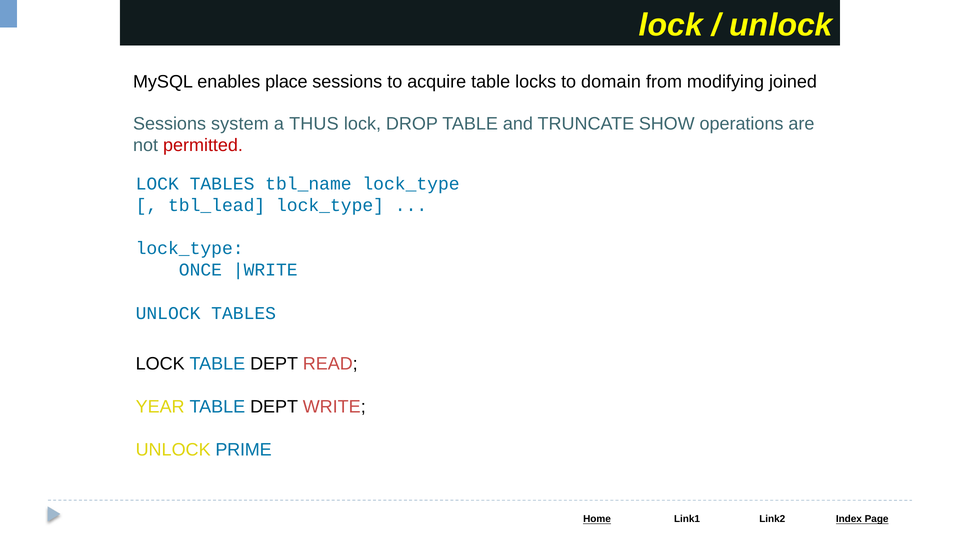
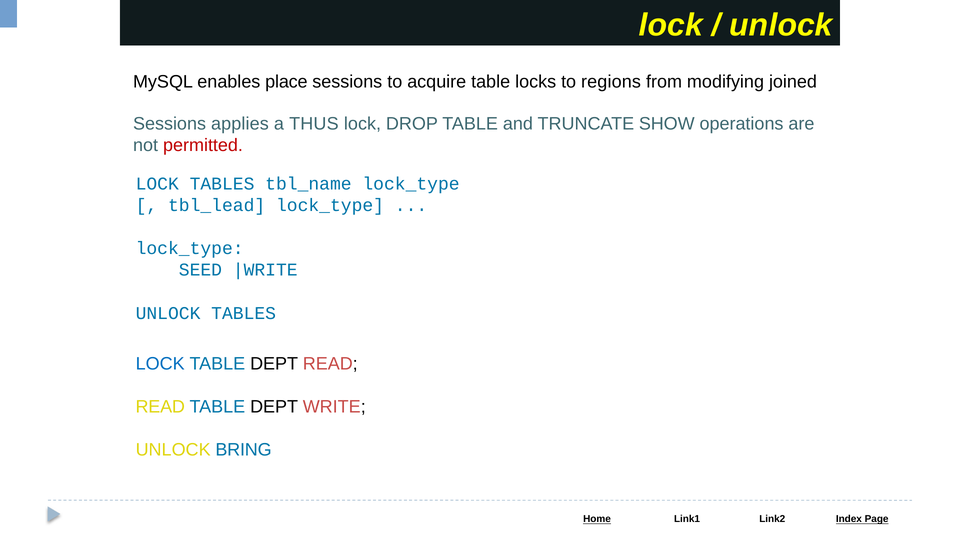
domain: domain -> regions
system: system -> applies
ONCE: ONCE -> SEED
LOCK at (160, 364) colour: black -> blue
YEAR at (160, 407): YEAR -> READ
PRIME: PRIME -> BRING
